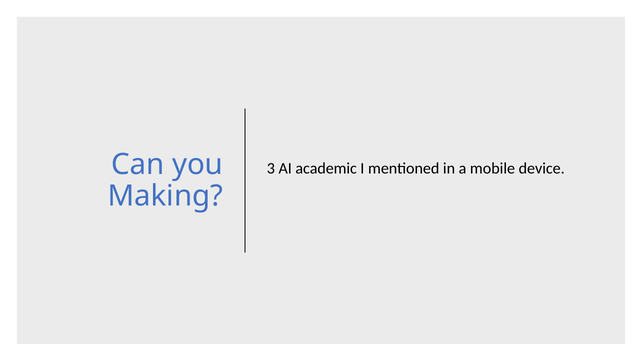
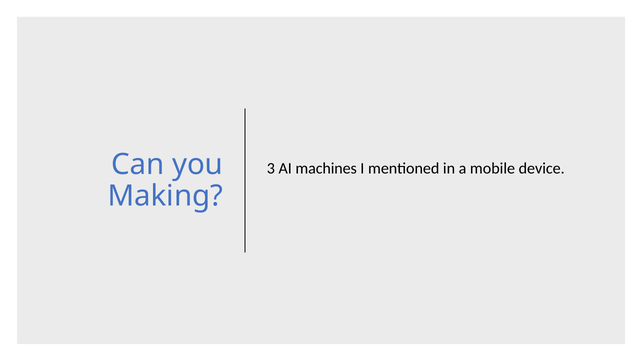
academic: academic -> machines
